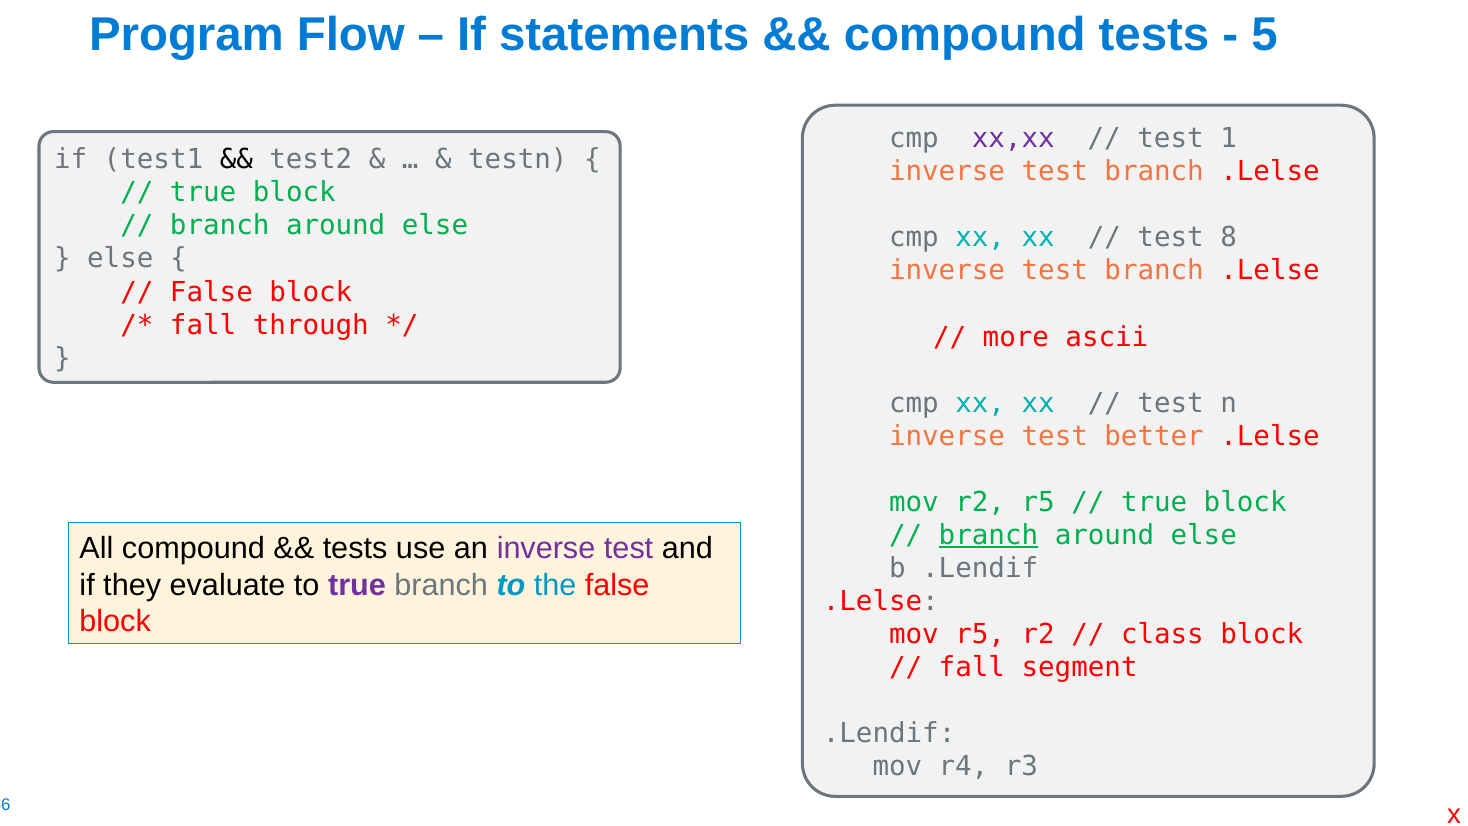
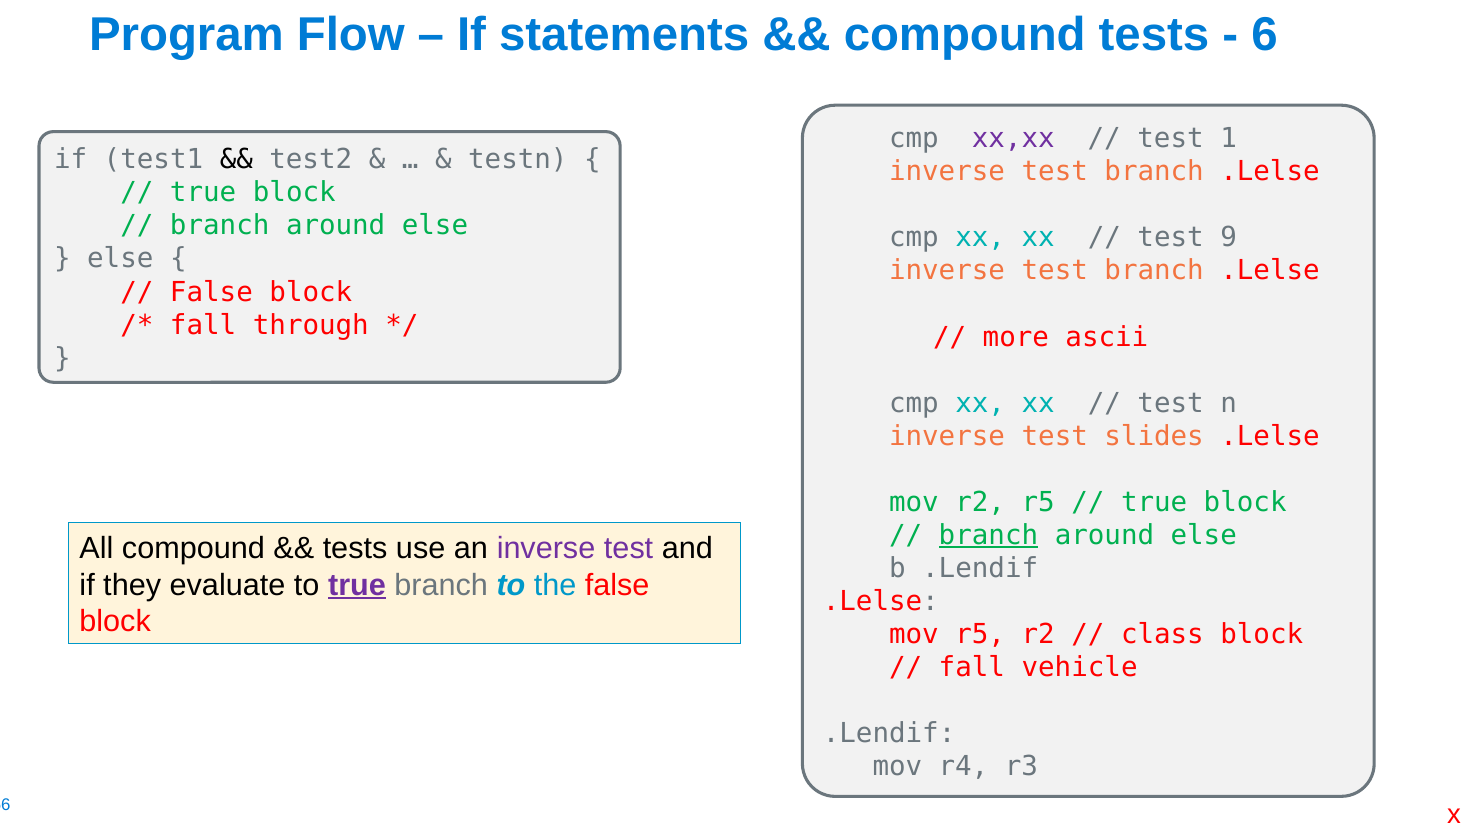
5: 5 -> 6
8: 8 -> 9
better: better -> slides
true at (357, 585) underline: none -> present
segment: segment -> vehicle
